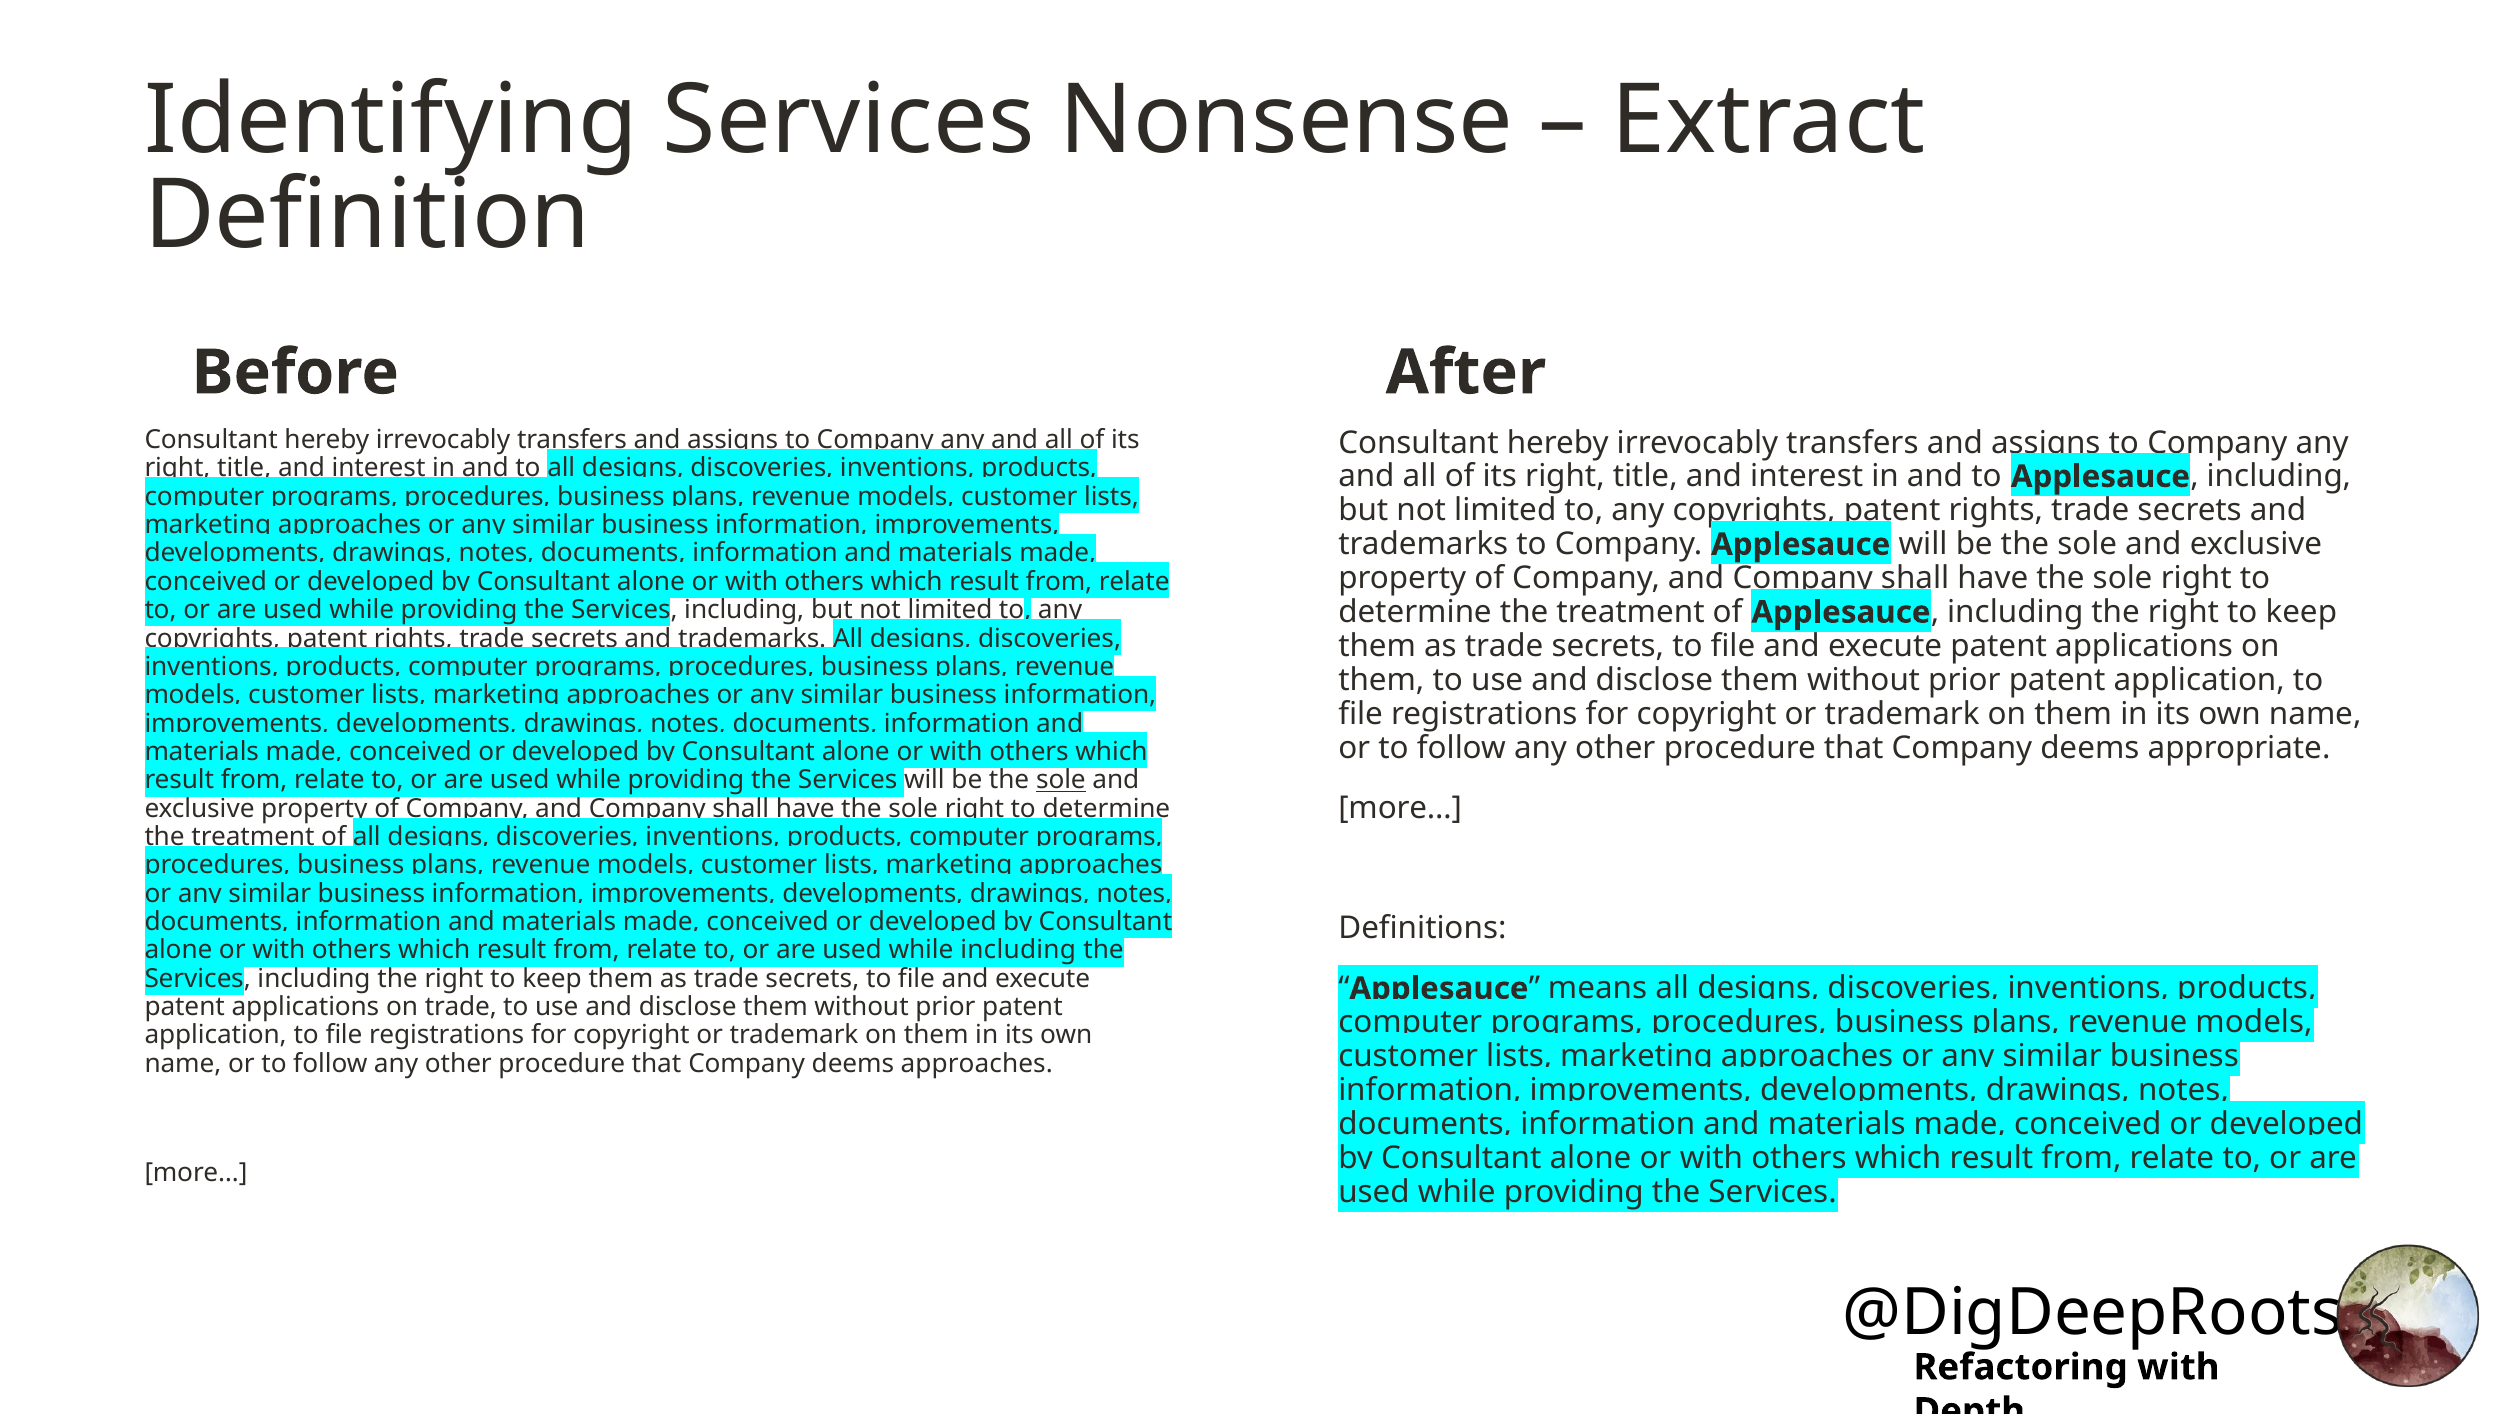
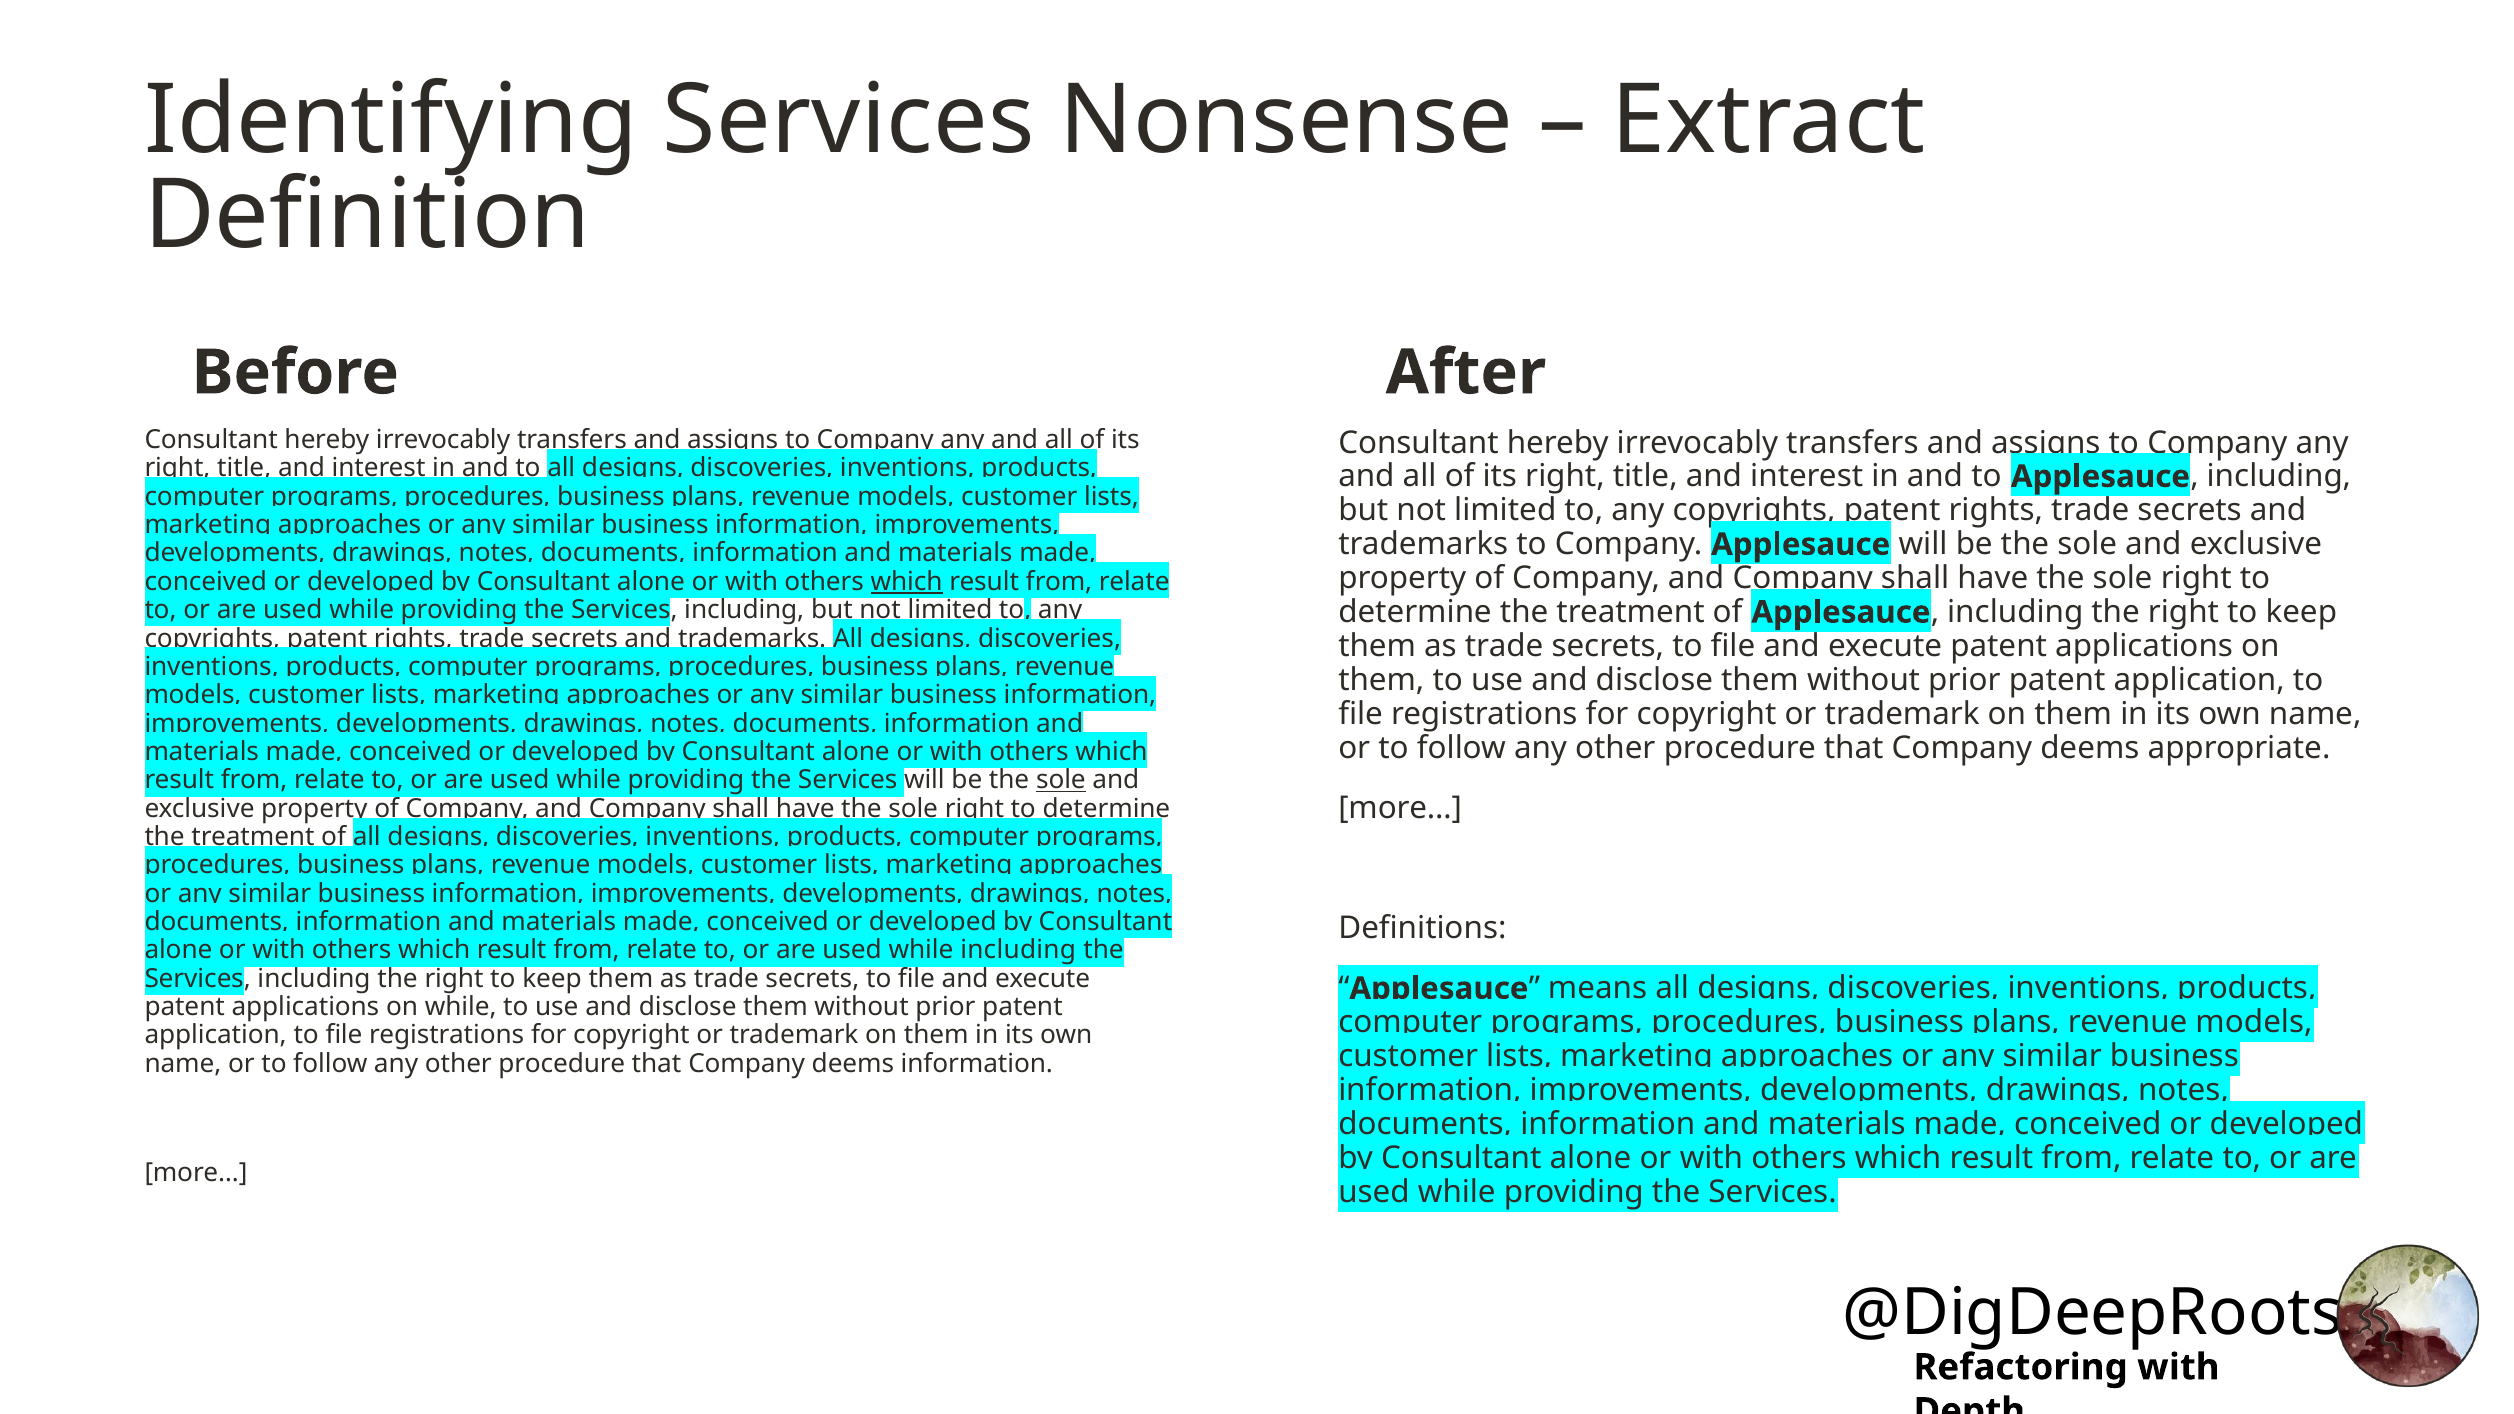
which at (907, 582) underline: none -> present
on trade: trade -> while
deems approaches: approaches -> information
